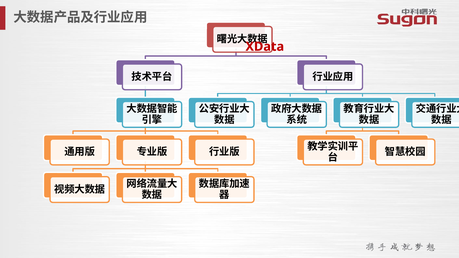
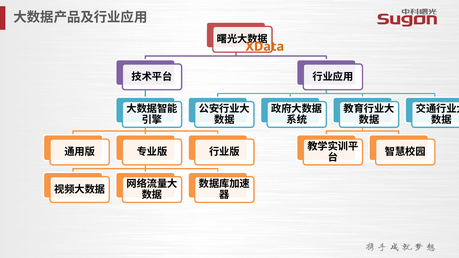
XData colour: red -> orange
